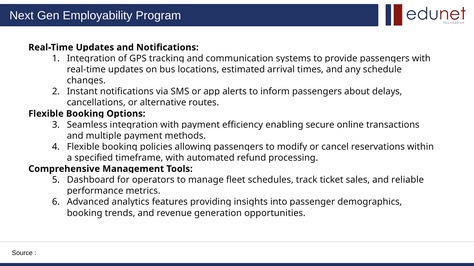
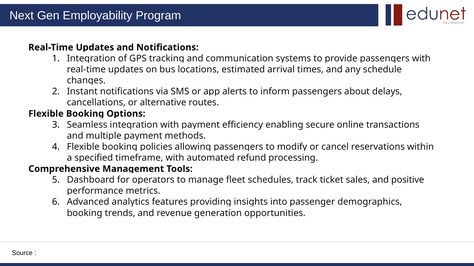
reliable: reliable -> positive
